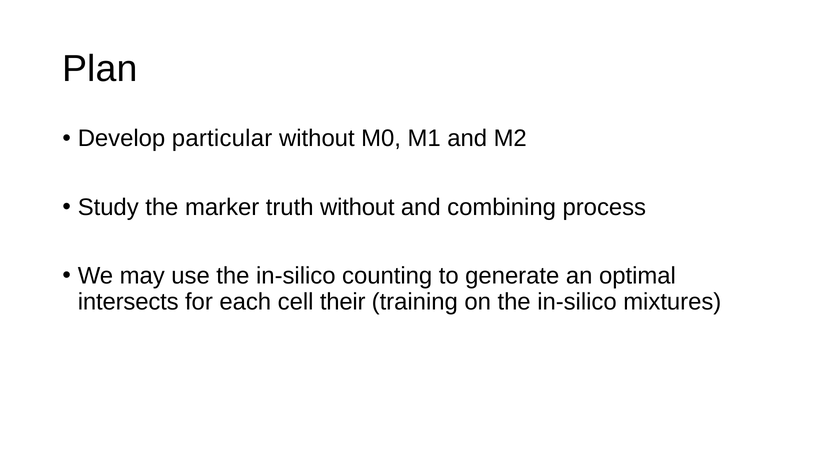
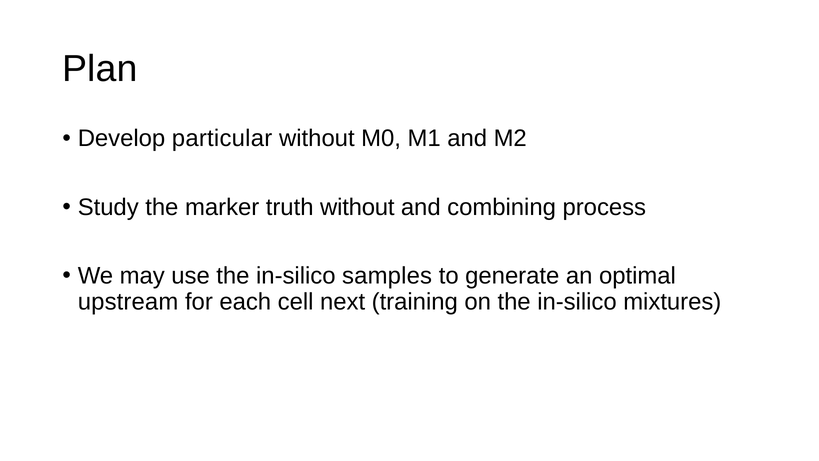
counting: counting -> samples
intersects: intersects -> upstream
their: their -> next
